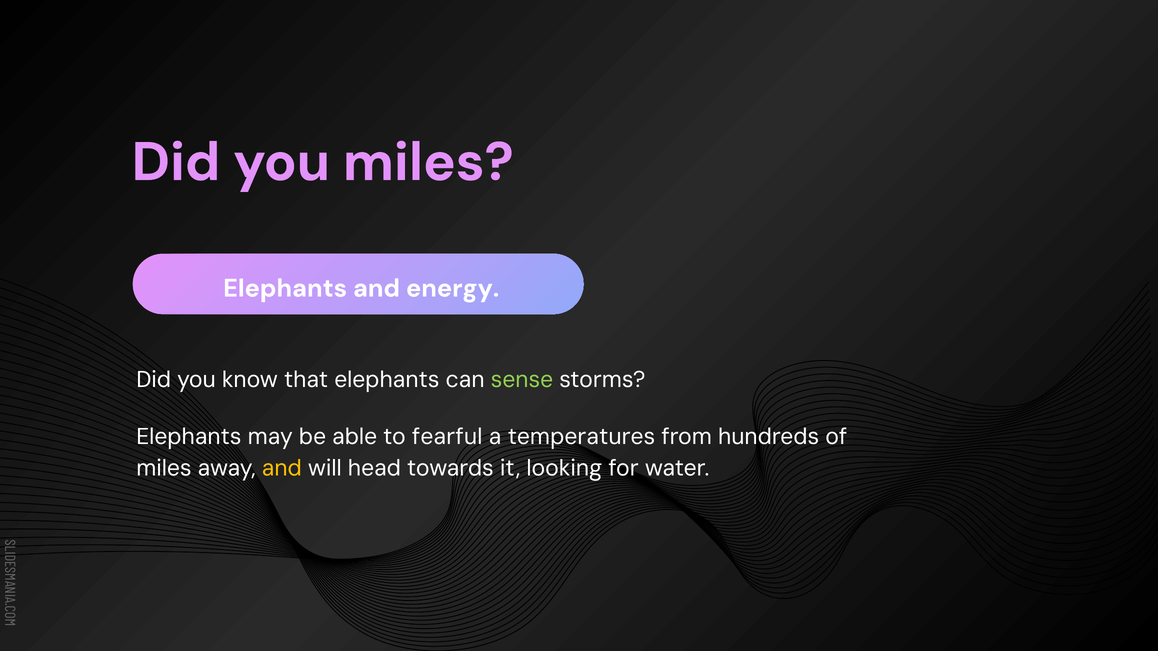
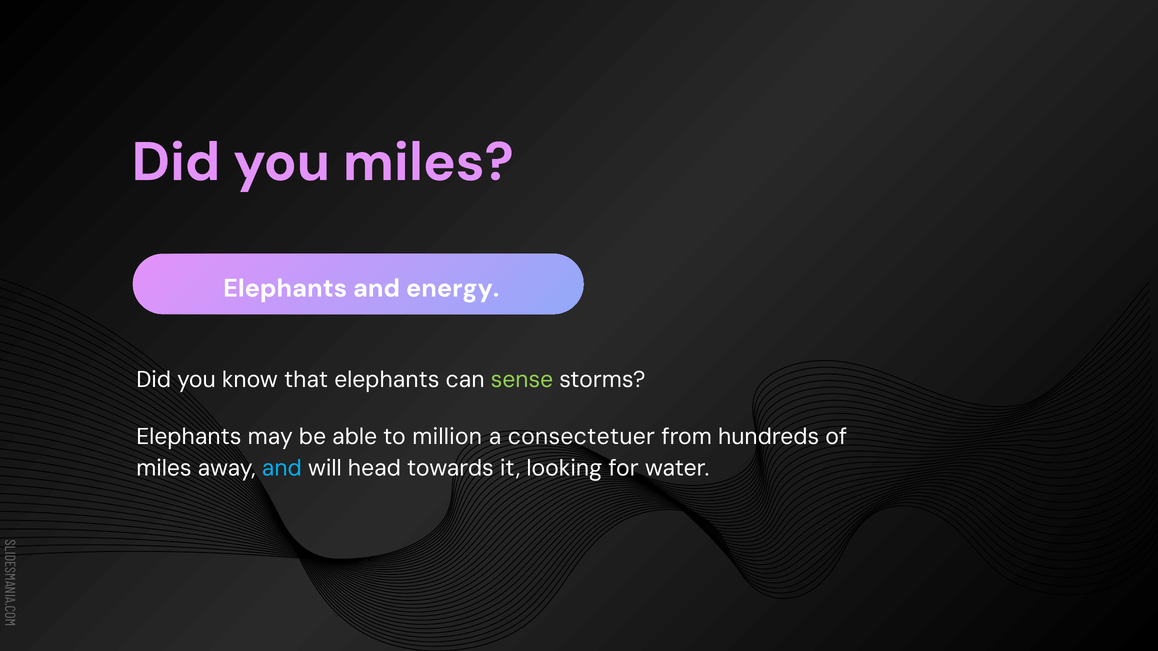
fearful: fearful -> million
temperatures: temperatures -> consectetuer
and at (282, 469) colour: yellow -> light blue
